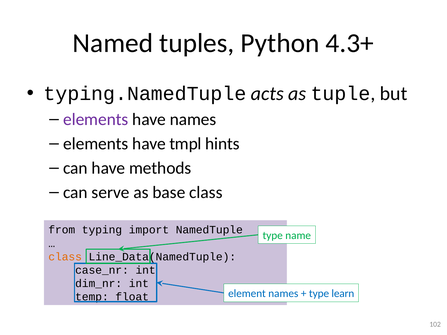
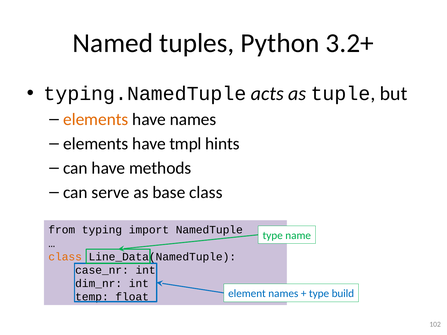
4.3+: 4.3+ -> 3.2+
elements at (96, 119) colour: purple -> orange
learn: learn -> build
